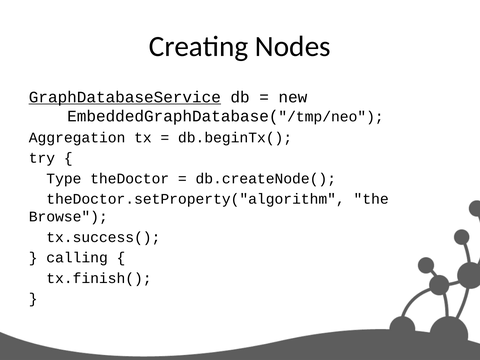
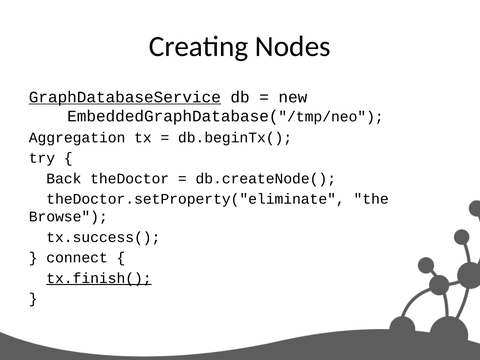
Type: Type -> Back
theDoctor.setProperty("algorithm: theDoctor.setProperty("algorithm -> theDoctor.setProperty("eliminate
calling: calling -> connect
tx.finish( underline: none -> present
